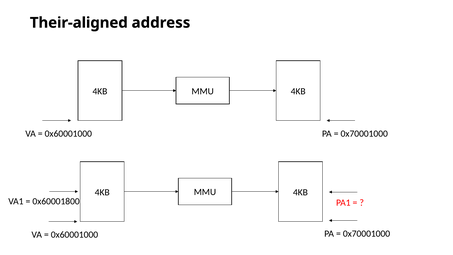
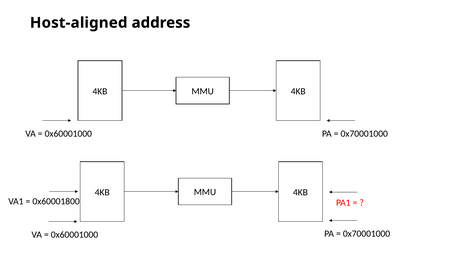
Their-aligned: Their-aligned -> Host-aligned
